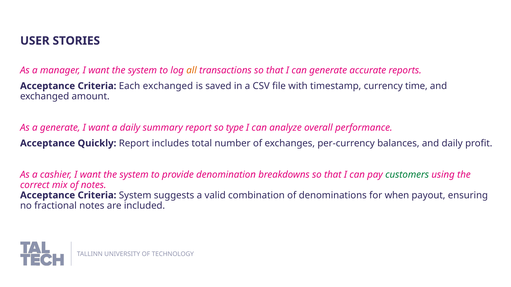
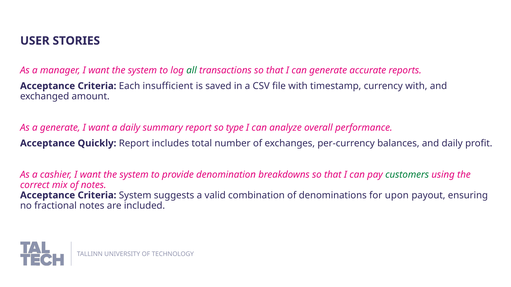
all colour: orange -> green
Each exchanged: exchanged -> insufficient
currency time: time -> with
when: when -> upon
